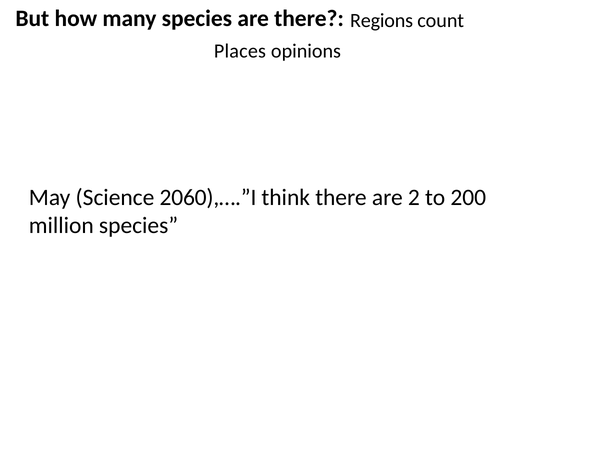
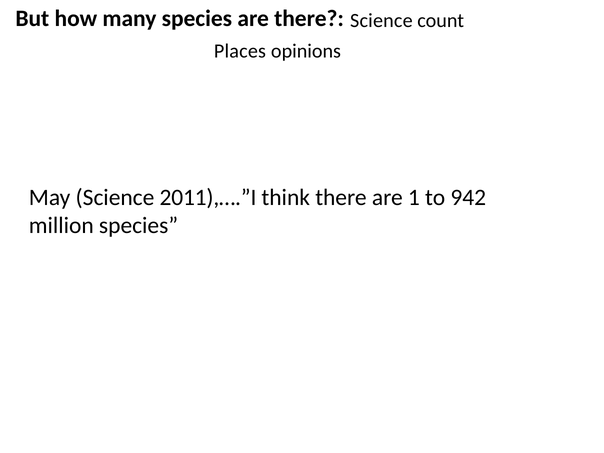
Regions at (382, 21): Regions -> Science
2060),….”I: 2060),….”I -> 2011),….”I
2: 2 -> 1
200: 200 -> 942
